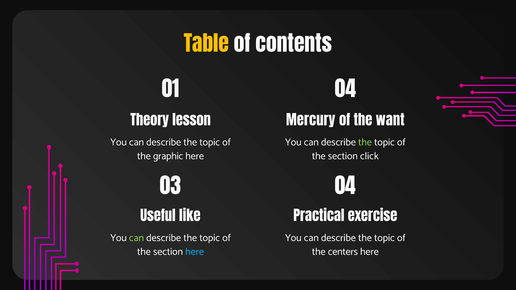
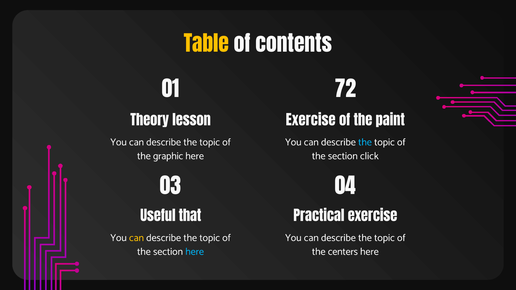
01 04: 04 -> 72
lesson Mercury: Mercury -> Exercise
want: want -> paint
the at (365, 142) colour: light green -> light blue
like: like -> that
can at (136, 238) colour: light green -> yellow
